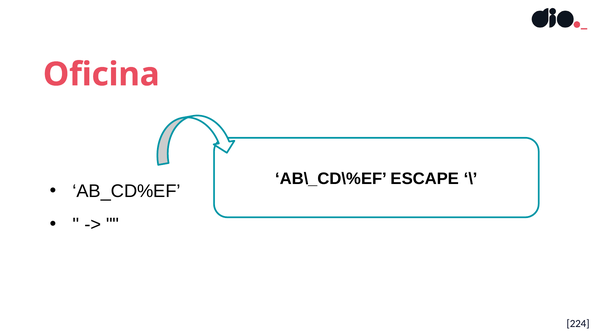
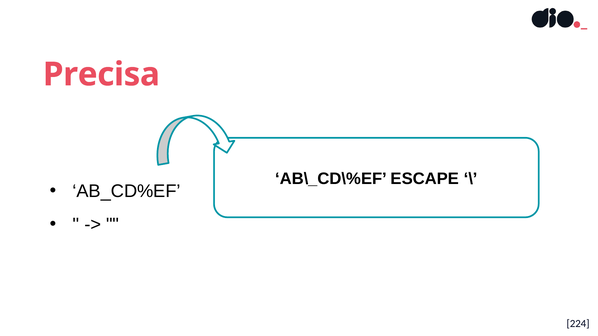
Oficina: Oficina -> Precisa
